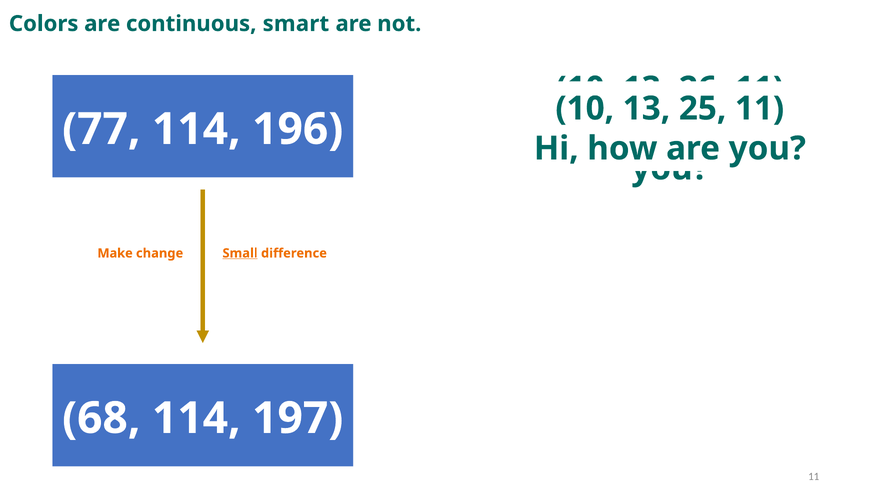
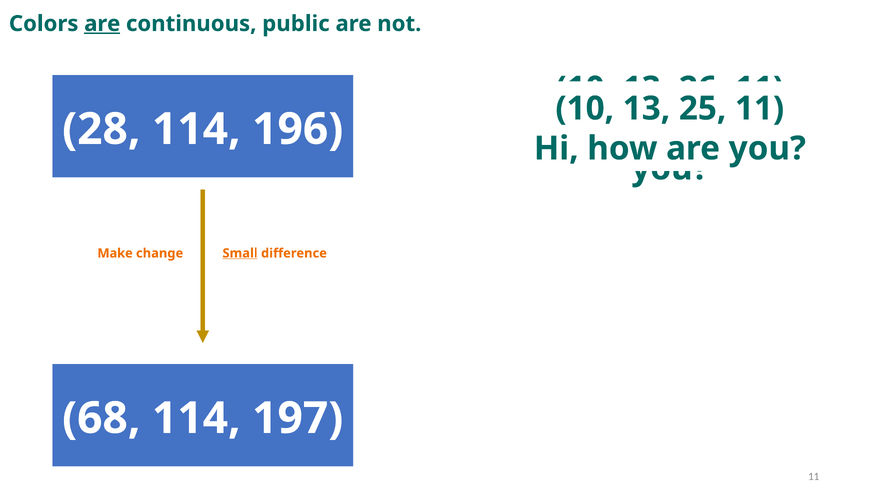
are at (102, 24) underline: none -> present
smart: smart -> public
77: 77 -> 28
